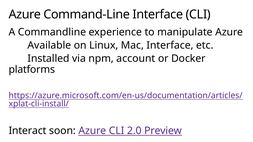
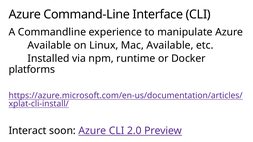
Mac Interface: Interface -> Available
account: account -> runtime
